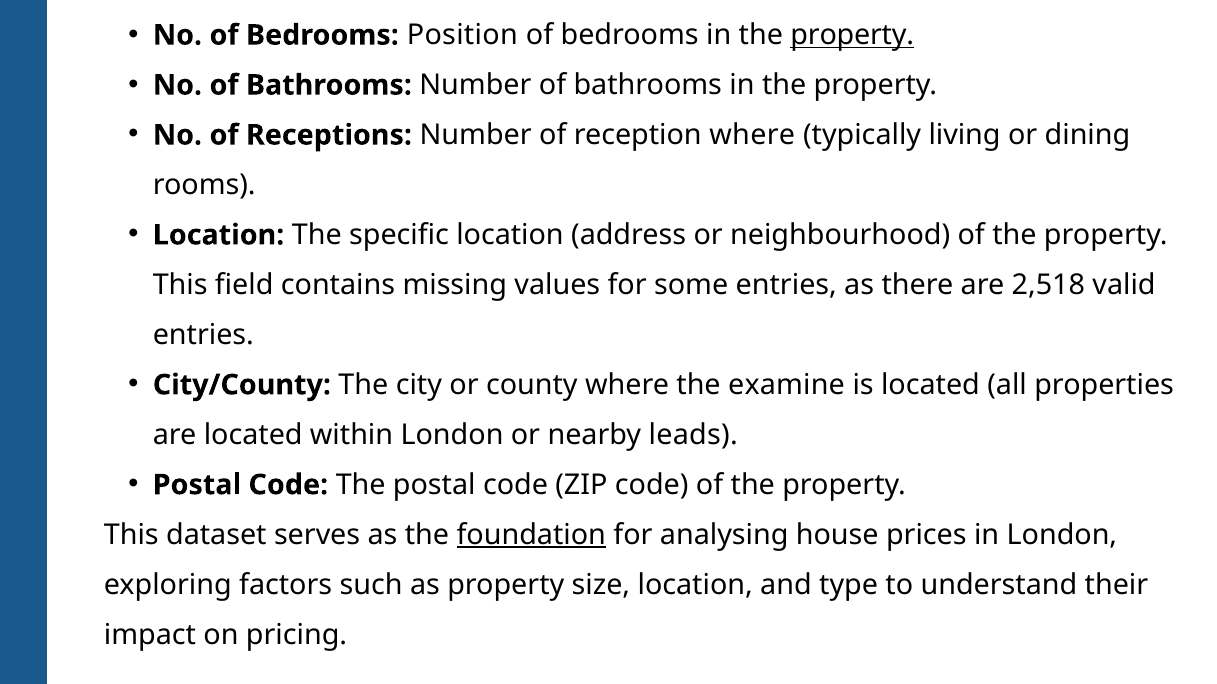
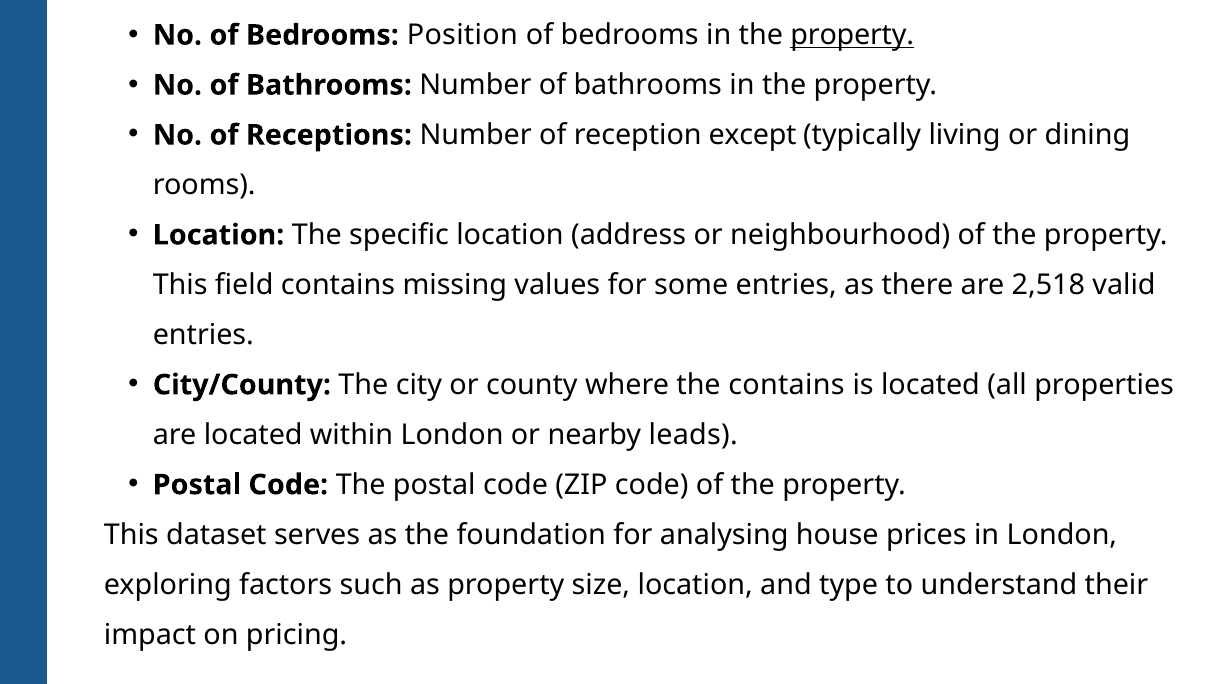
reception where: where -> except
the examine: examine -> contains
foundation underline: present -> none
